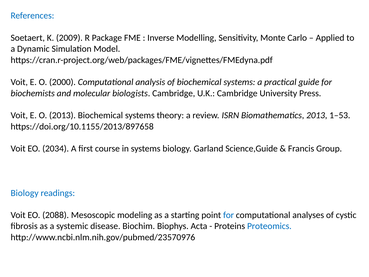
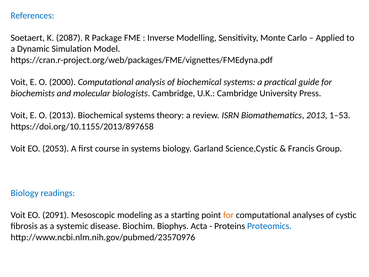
2009: 2009 -> 2087
2034: 2034 -> 2053
Science,Guide: Science,Guide -> Science,Cystic
2088: 2088 -> 2091
for at (229, 215) colour: blue -> orange
